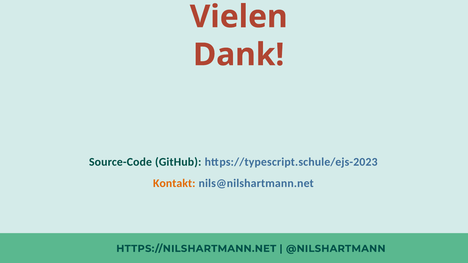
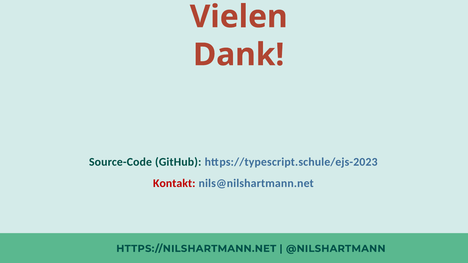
Kontakt colour: orange -> red
